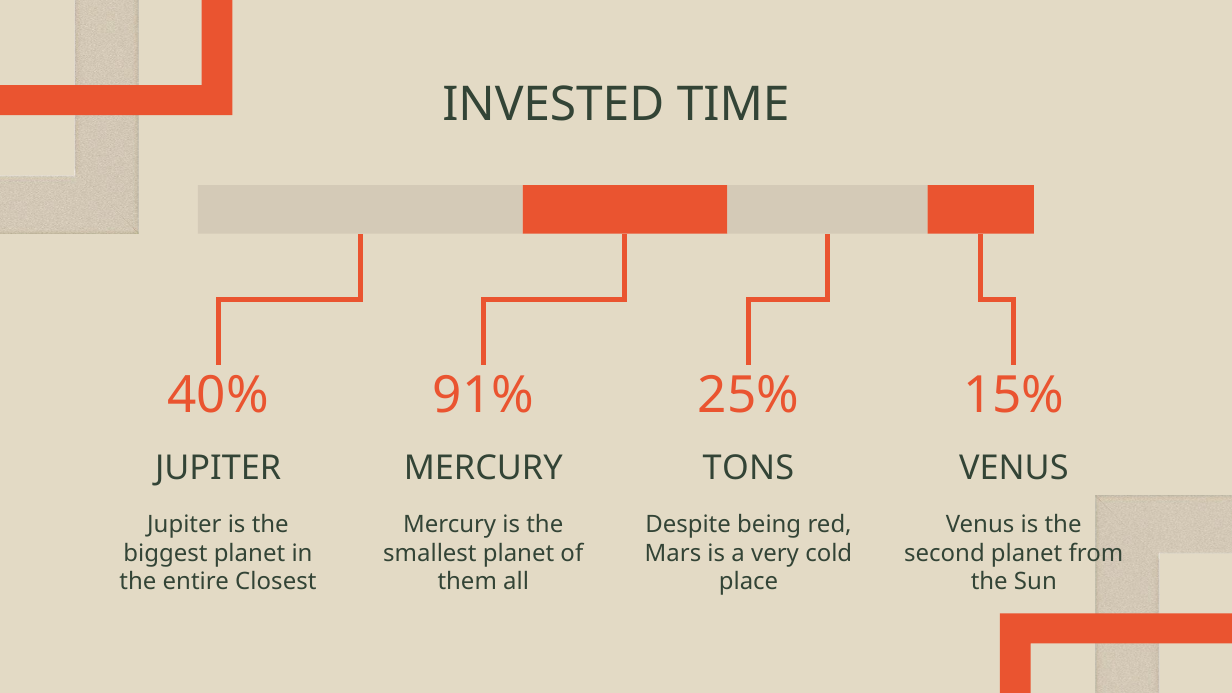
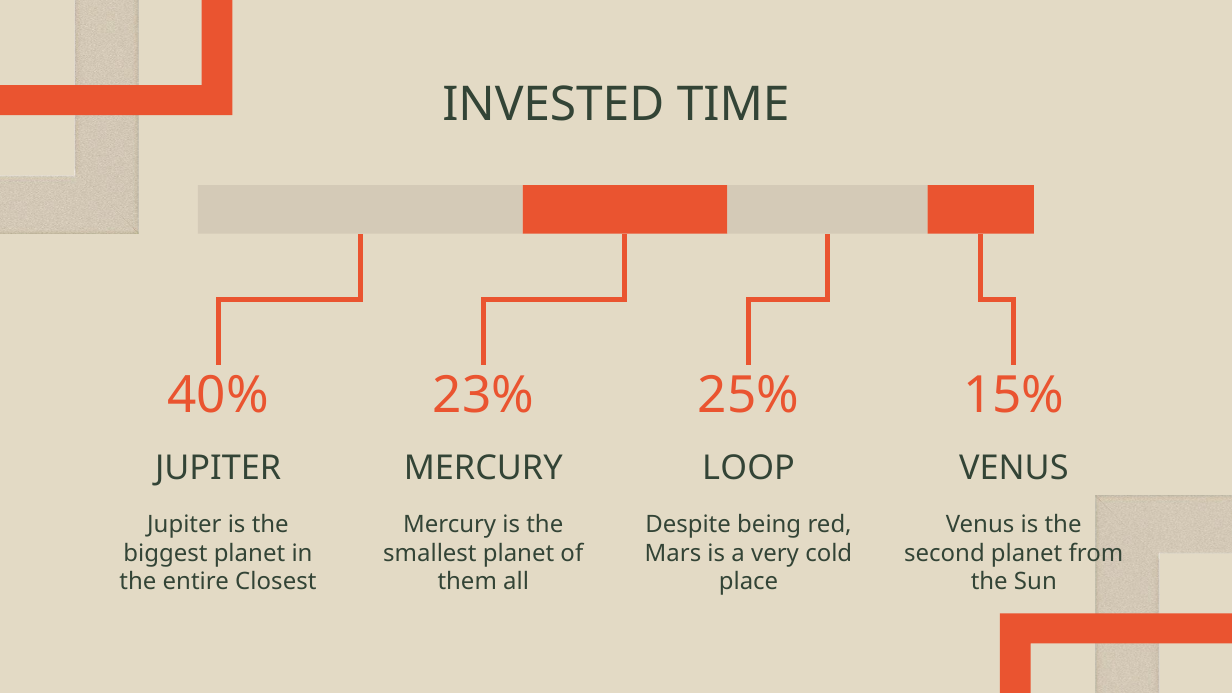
91%: 91% -> 23%
TONS: TONS -> LOOP
